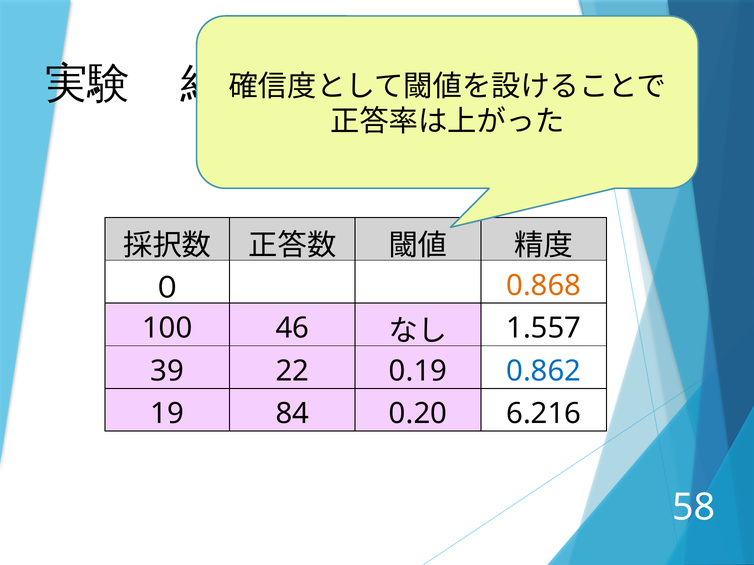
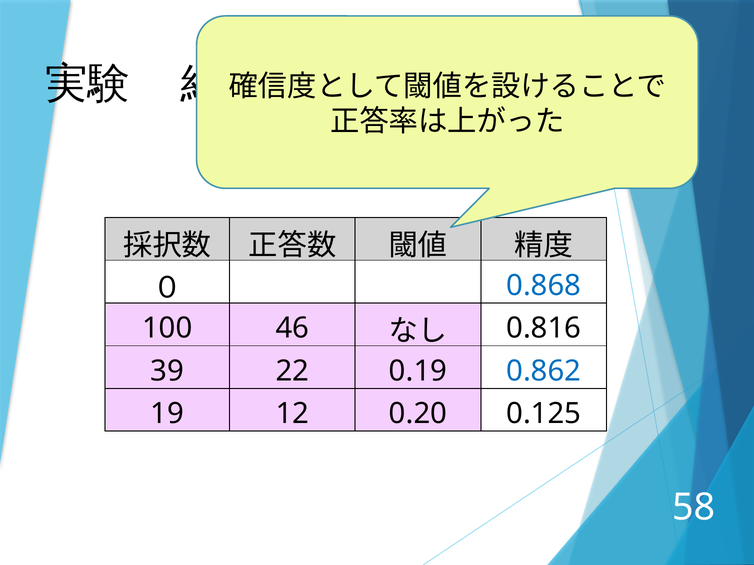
0.868 colour: orange -> blue
1.557: 1.557 -> 0.816
84: 84 -> 12
6.216: 6.216 -> 0.125
